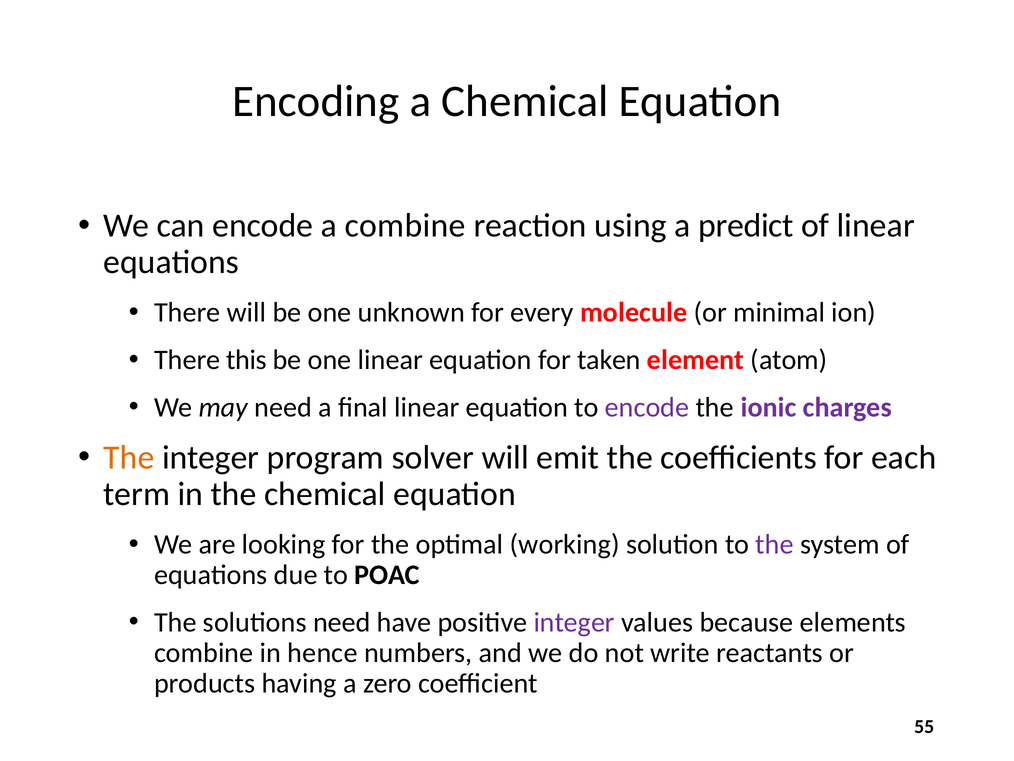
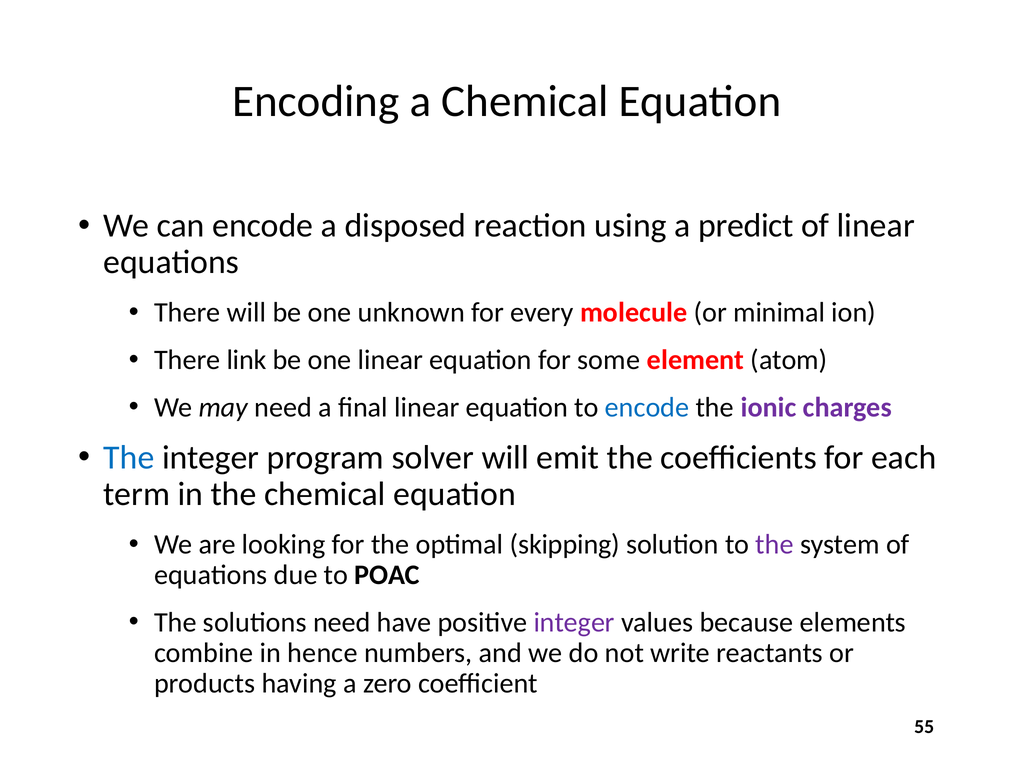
a combine: combine -> disposed
this: this -> link
taken: taken -> some
encode at (647, 407) colour: purple -> blue
The at (129, 457) colour: orange -> blue
working: working -> skipping
